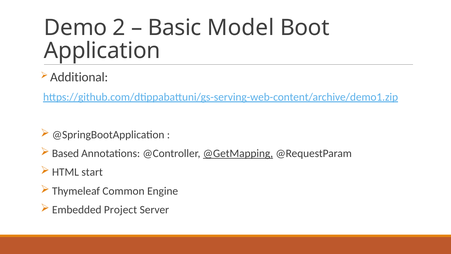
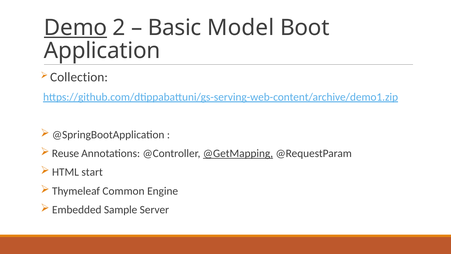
Demo underline: none -> present
Additional: Additional -> Collection
Based: Based -> Reuse
Project: Project -> Sample
